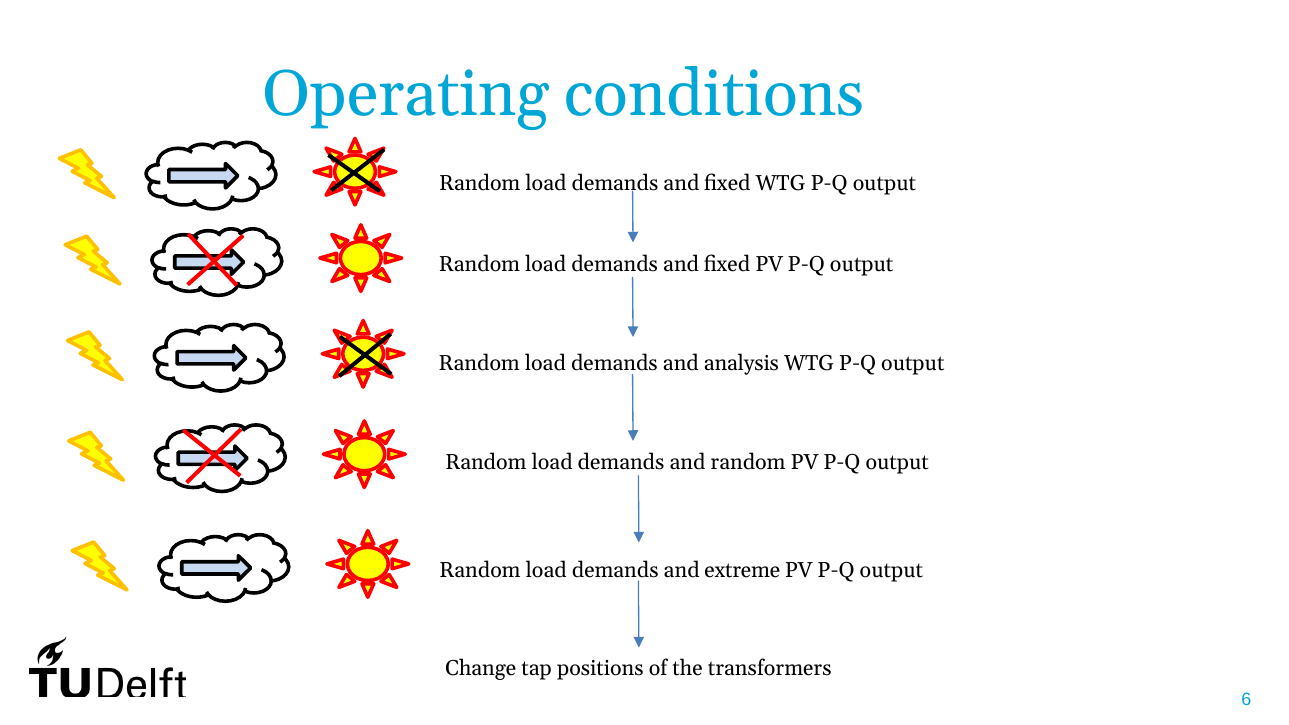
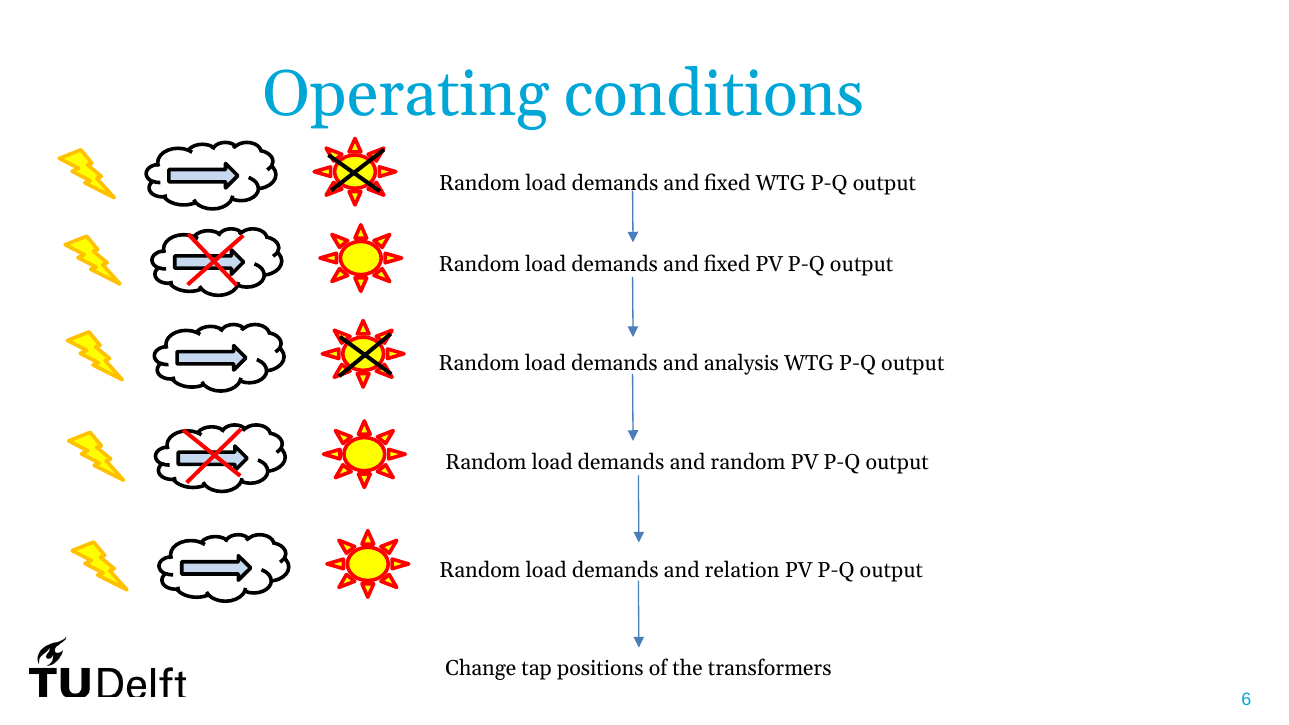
extreme: extreme -> relation
